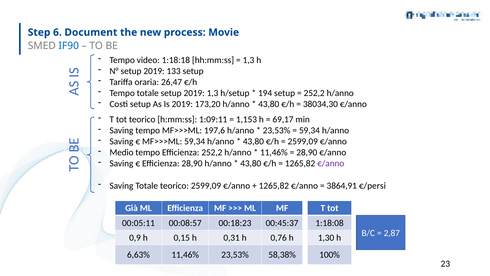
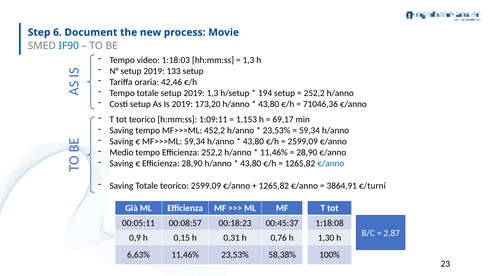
1:18:18: 1:18:18 -> 1:18:03
26,47: 26,47 -> 42,46
38034,30: 38034,30 -> 71046,36
197,6: 197,6 -> 452,2
€/anno at (331, 163) colour: purple -> blue
€/persi: €/persi -> €/turni
